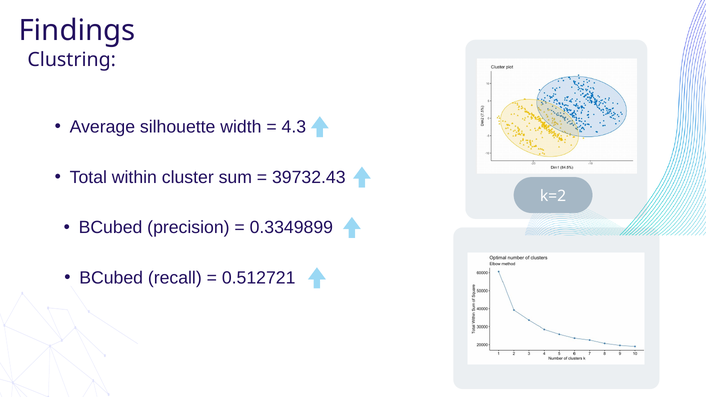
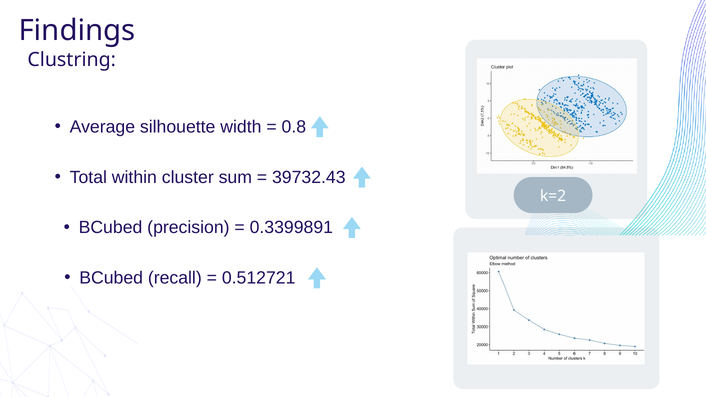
4.3: 4.3 -> 0.8
0.3349899: 0.3349899 -> 0.3399891
